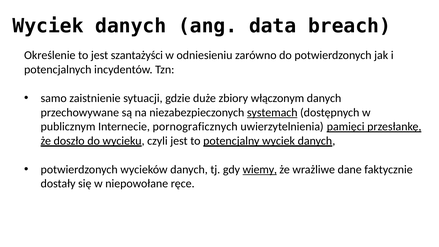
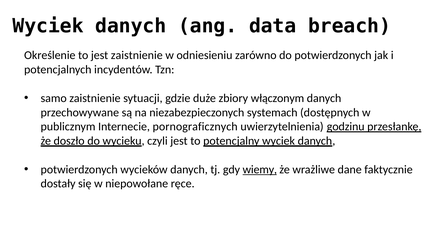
jest szantażyści: szantażyści -> zaistnienie
systemach underline: present -> none
pamięci: pamięci -> godzinu
